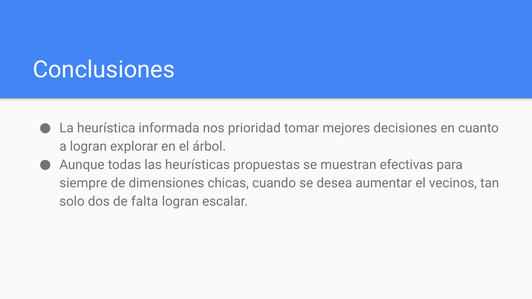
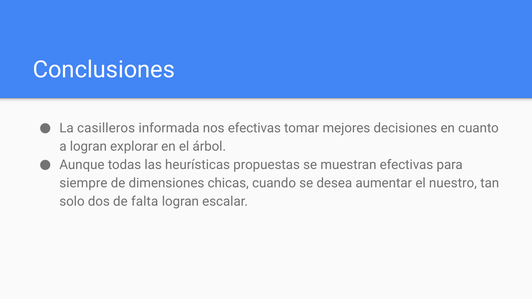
heurística: heurística -> casilleros
nos prioridad: prioridad -> efectivas
vecinos: vecinos -> nuestro
